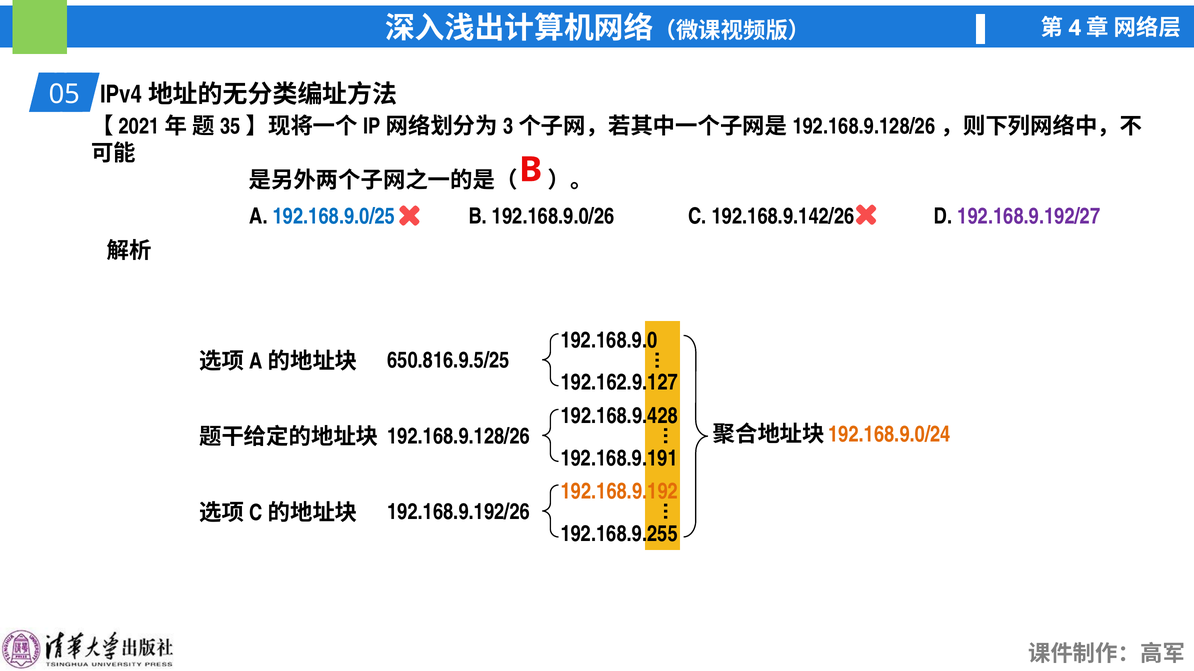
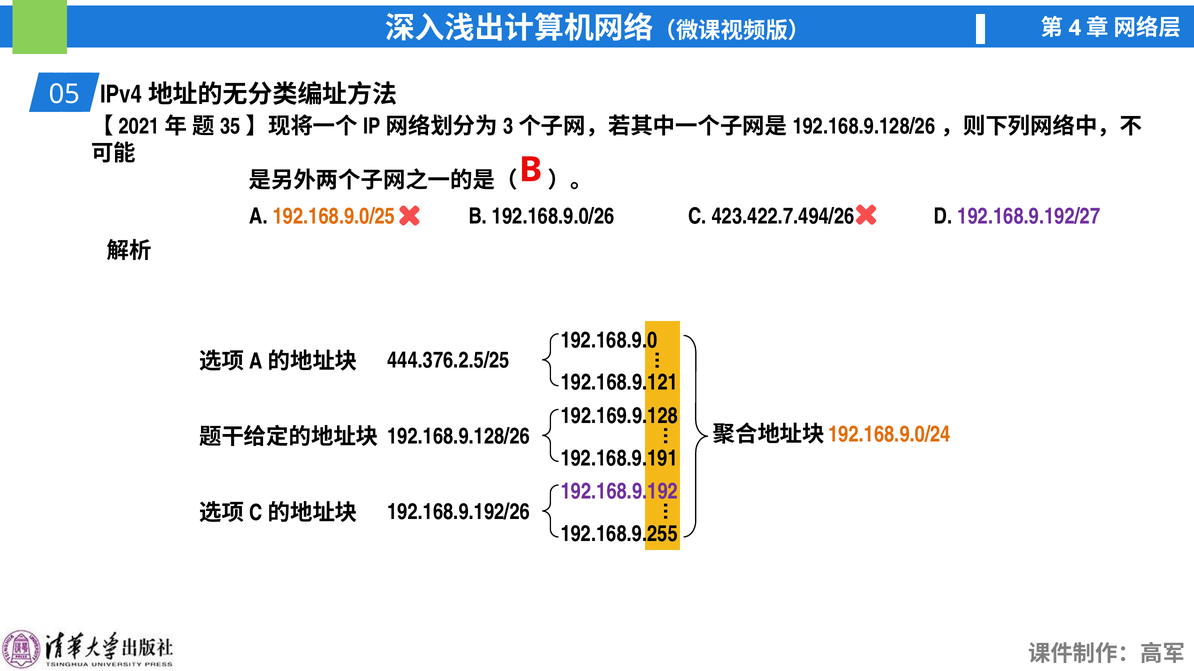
192.168.9.0/25 colour: blue -> orange
192.168.9.142/26: 192.168.9.142/26 -> 423.422.7.494/26
650.816.9.5/25: 650.816.9.5/25 -> 444.376.2.5/25
192.162.9.127: 192.162.9.127 -> 192.168.9.121
192.168.9.428: 192.168.9.428 -> 192.169.9.128
192.168.9.192 colour: orange -> purple
